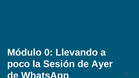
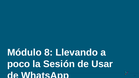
0: 0 -> 8
Ayer: Ayer -> Usar
